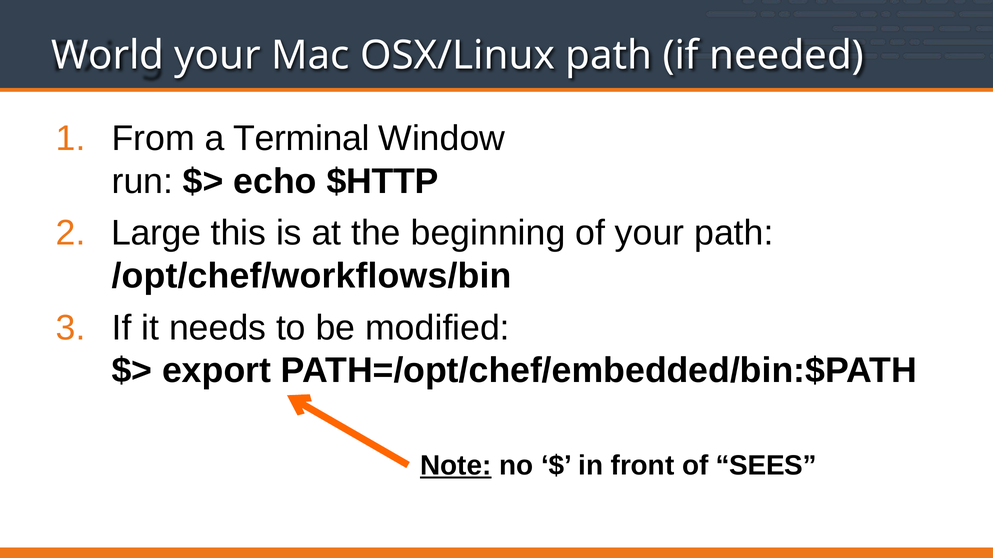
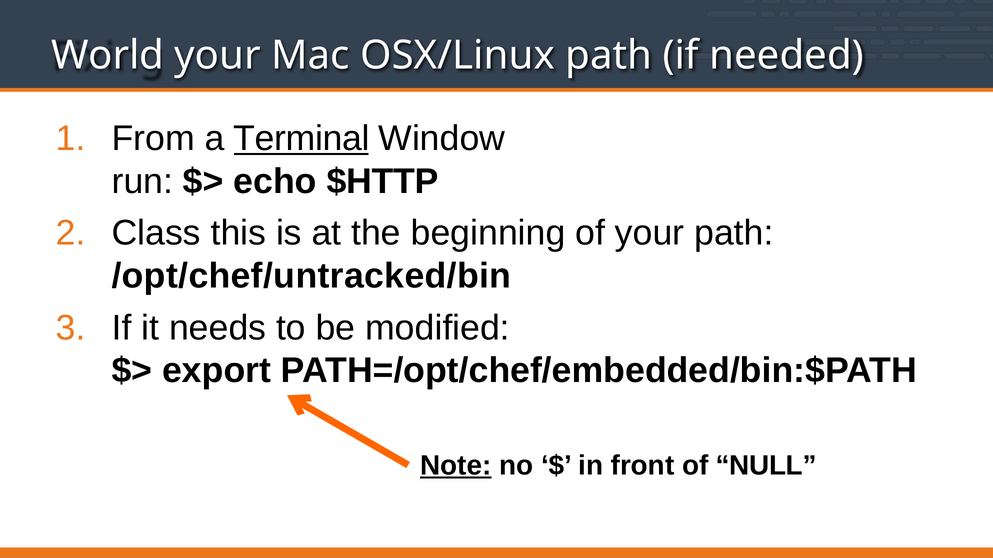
Terminal underline: none -> present
Large: Large -> Class
/opt/chef/workflows/bin: /opt/chef/workflows/bin -> /opt/chef/untracked/bin
SEES: SEES -> NULL
